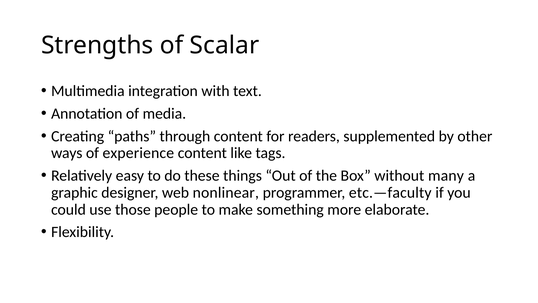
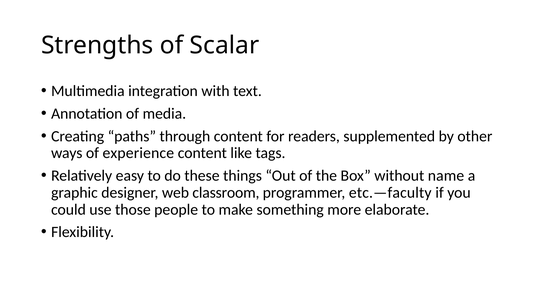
many: many -> name
nonlinear: nonlinear -> classroom
